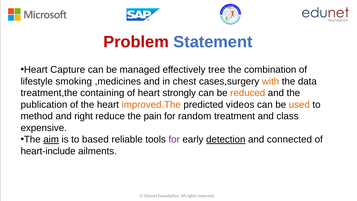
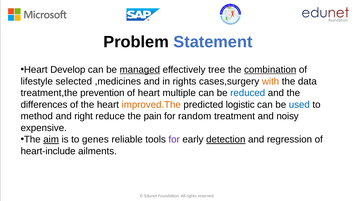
Problem colour: red -> black
Capture: Capture -> Develop
managed underline: none -> present
combination underline: none -> present
smoking: smoking -> selected
in chest: chest -> rights
containing: containing -> prevention
strongly: strongly -> multiple
reduced colour: orange -> blue
publication: publication -> differences
videos: videos -> logistic
used colour: orange -> blue
class: class -> noisy
based: based -> genes
connected: connected -> regression
